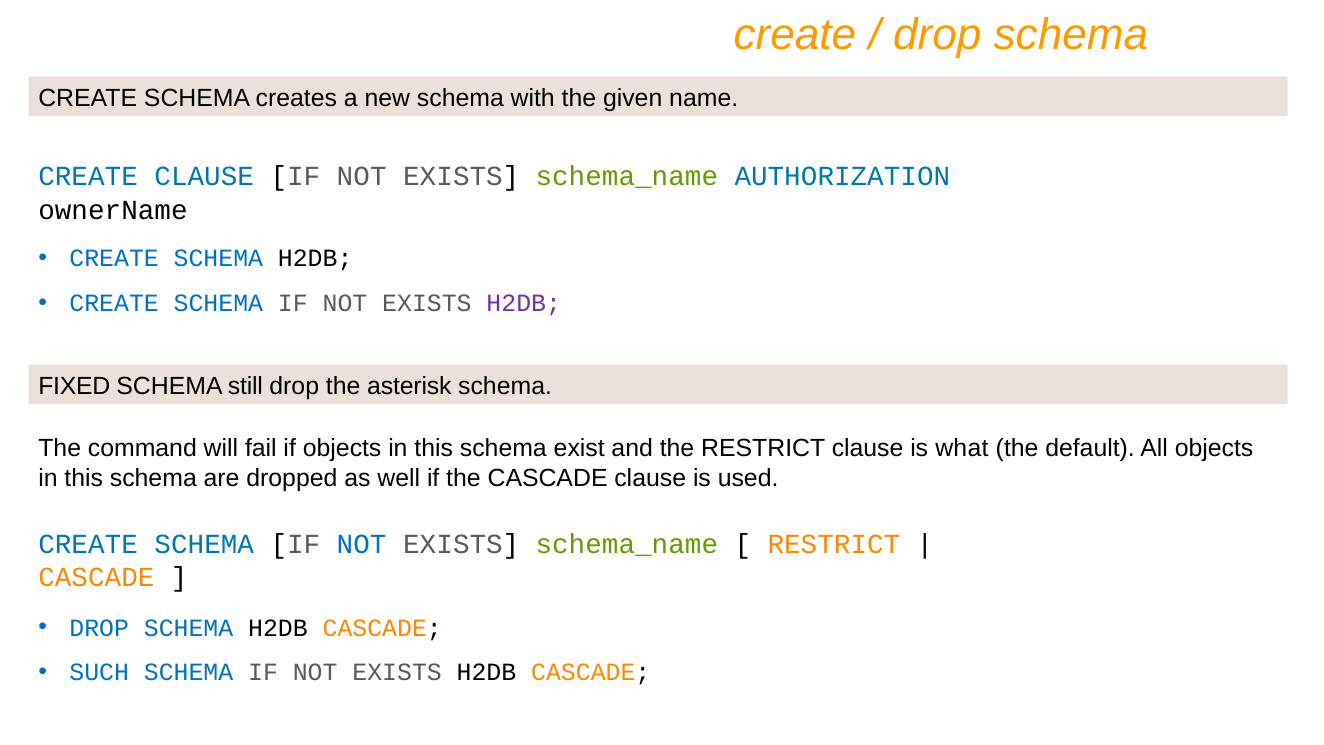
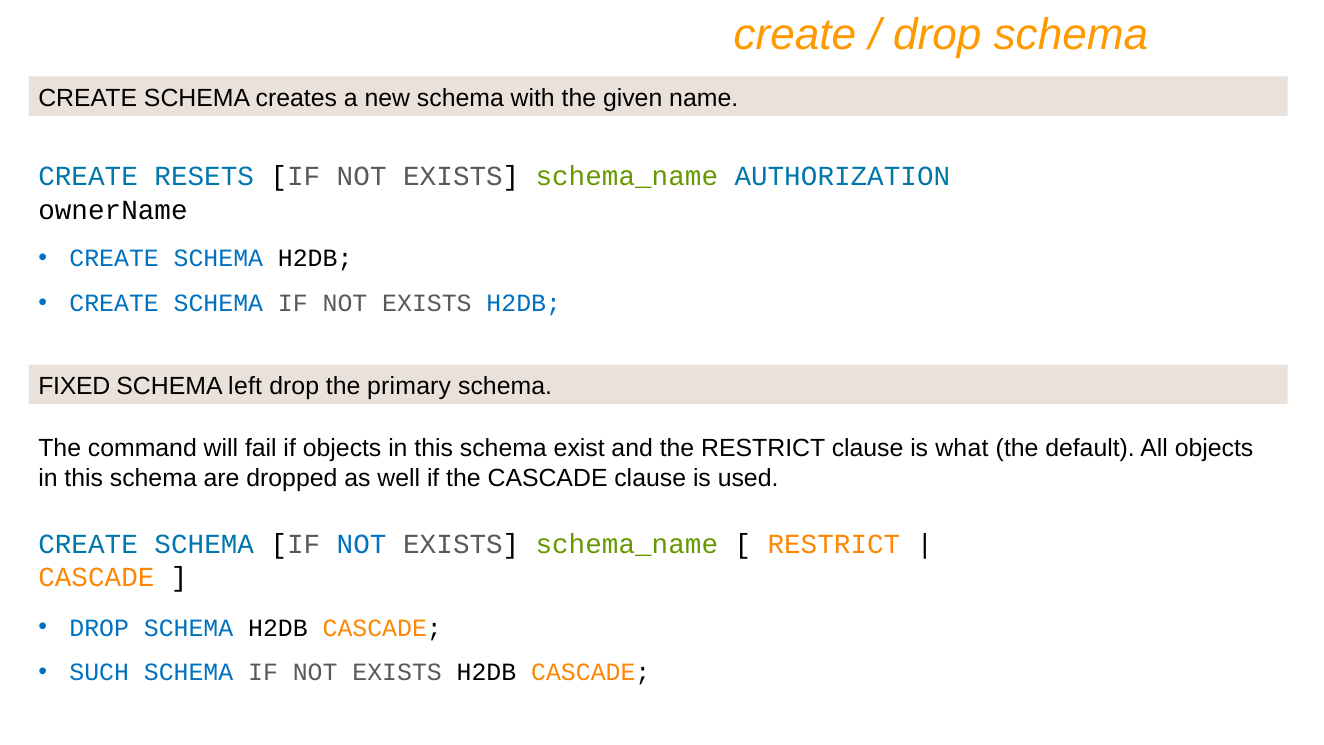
CREATE CLAUSE: CLAUSE -> RESETS
H2DB at (524, 303) colour: purple -> blue
still: still -> left
asterisk: asterisk -> primary
